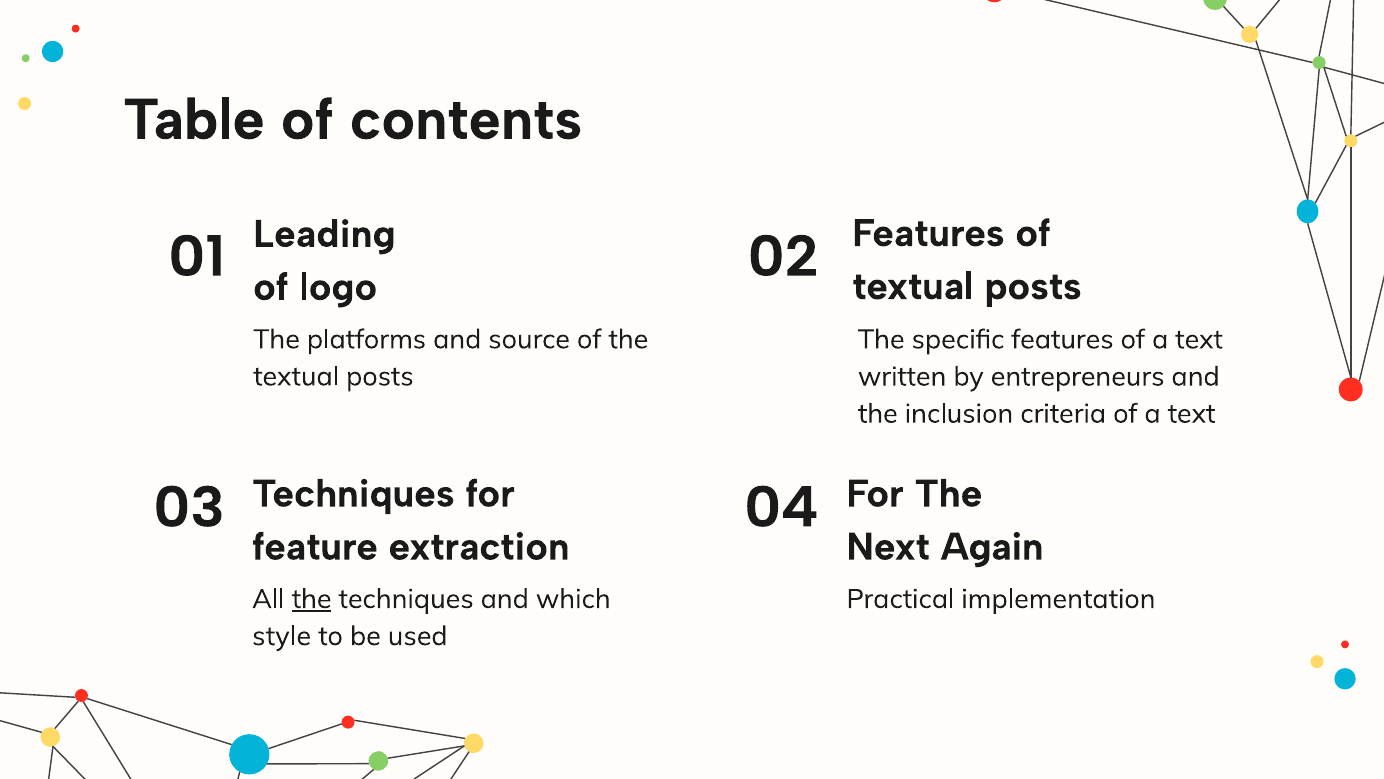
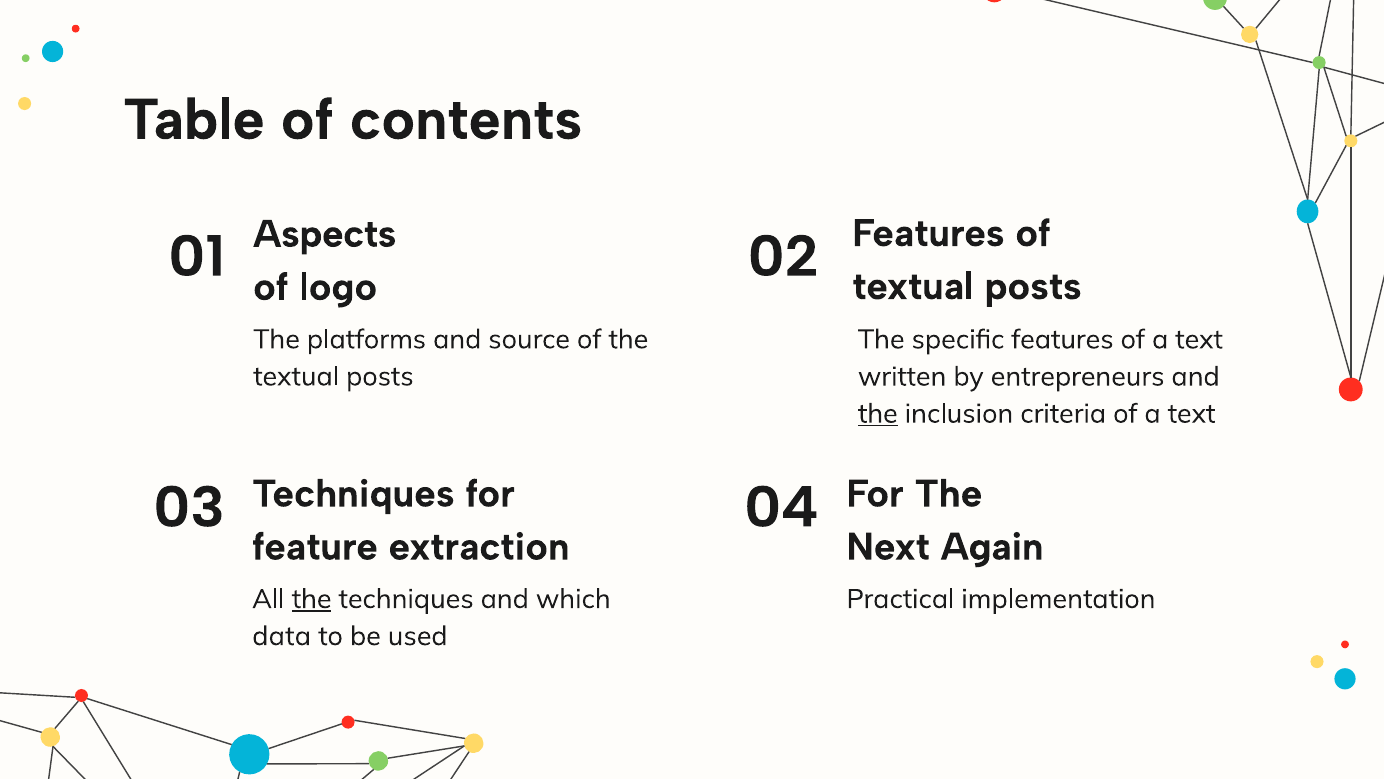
Leading: Leading -> Aspects
the at (878, 414) underline: none -> present
style: style -> data
